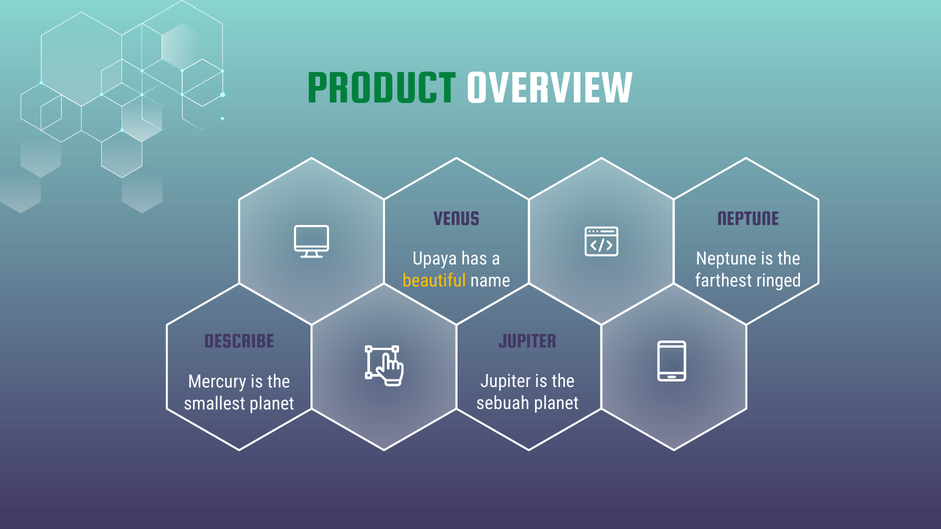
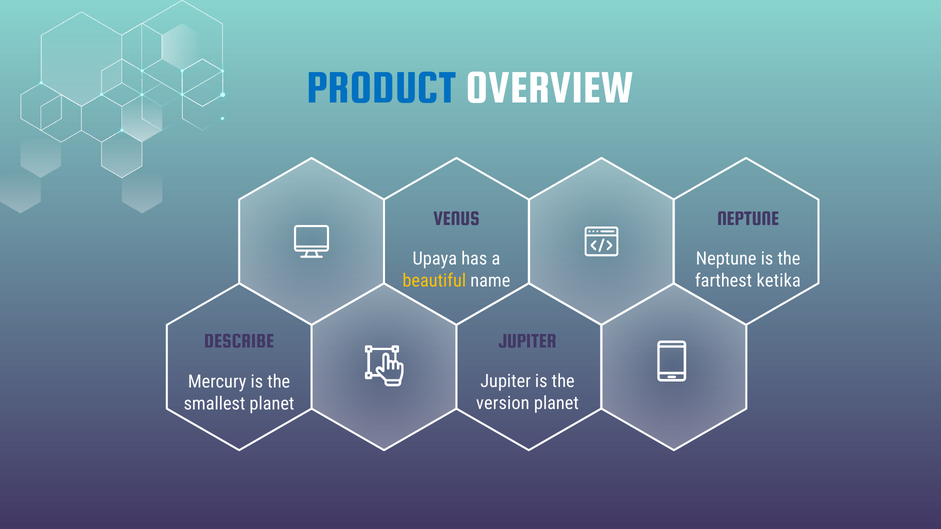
PRODUCT colour: green -> blue
ringed: ringed -> ketika
sebuah: sebuah -> version
